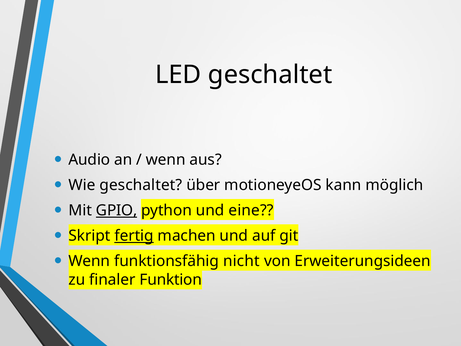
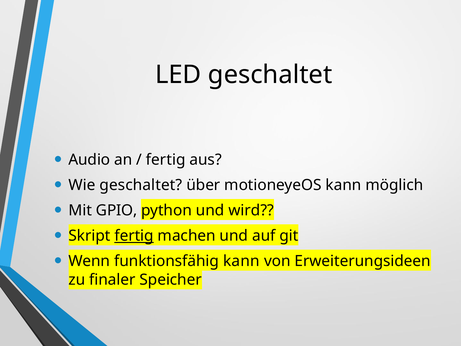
wenn at (166, 160): wenn -> fertig
GPIO underline: present -> none
eine: eine -> wird
nicht at (241, 261): nicht -> kann
Funktion: Funktion -> Speicher
